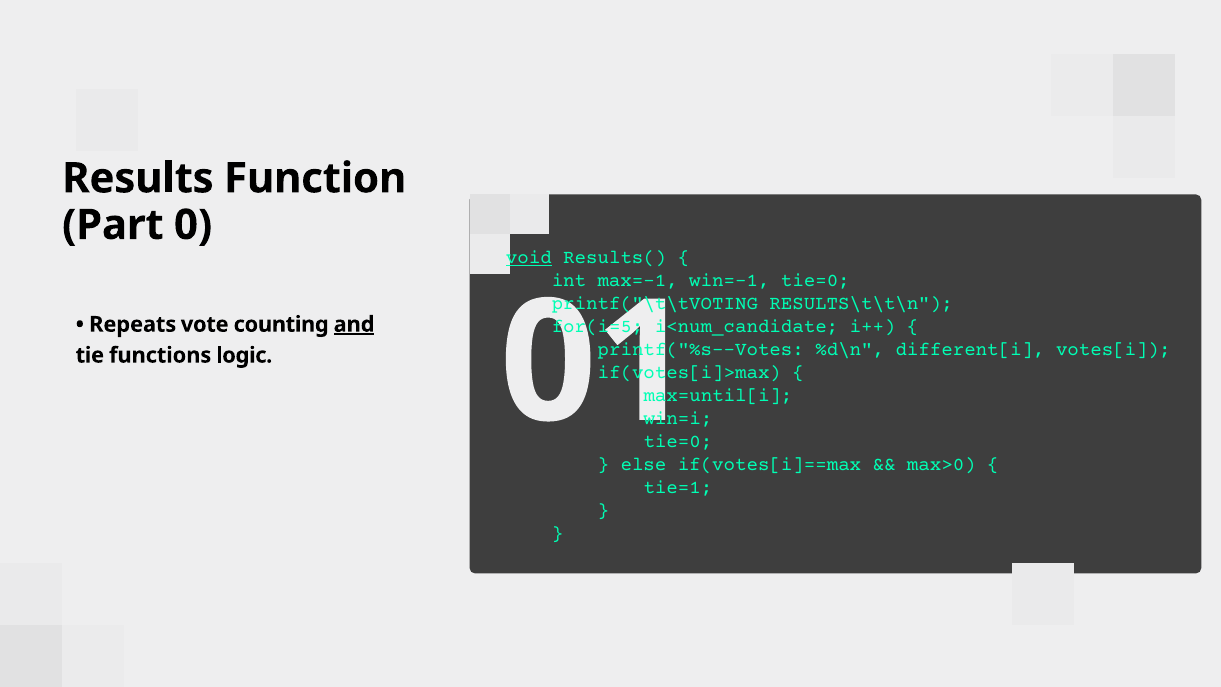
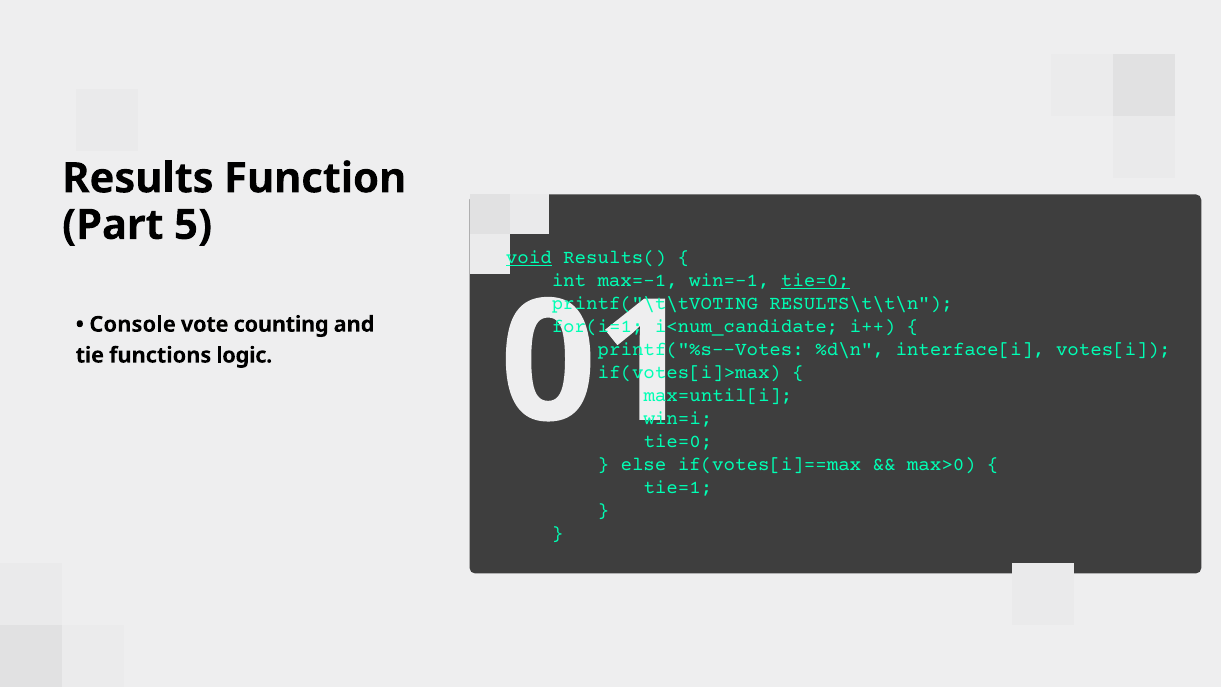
0: 0 -> 5
tie=0 at (815, 280) underline: none -> present
Repeats: Repeats -> Console
and underline: present -> none
for(i=5: for(i=5 -> for(i=1
different[i: different[i -> interface[i
